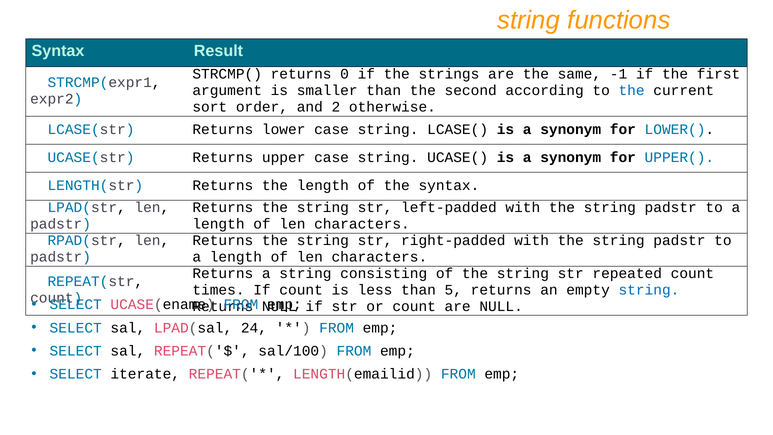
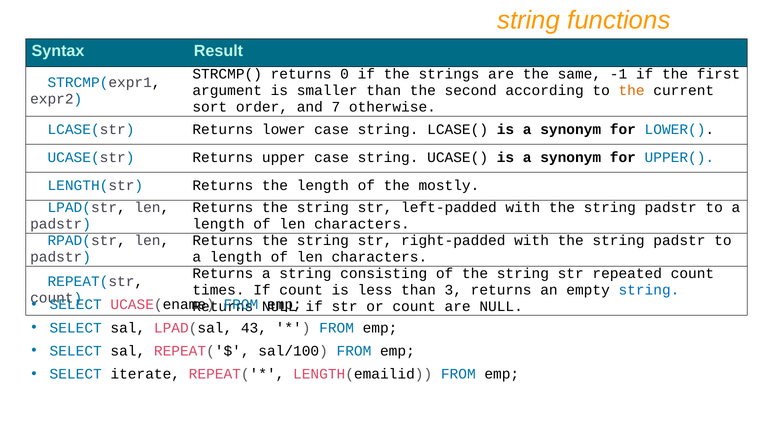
the at (632, 91) colour: blue -> orange
2: 2 -> 7
the syntax: syntax -> mostly
5: 5 -> 3
24: 24 -> 43
